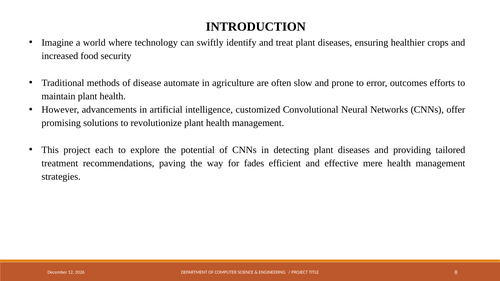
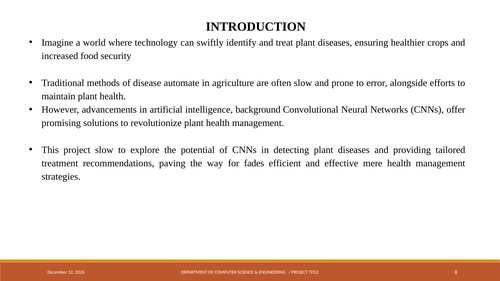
outcomes: outcomes -> alongside
customized: customized -> background
project each: each -> slow
